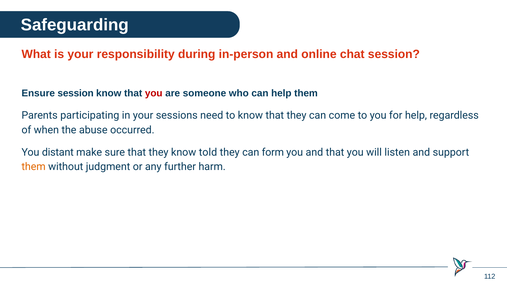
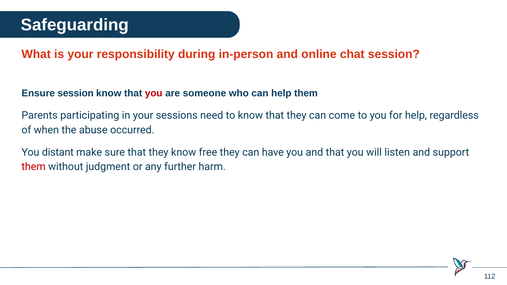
told: told -> free
form: form -> have
them at (34, 167) colour: orange -> red
